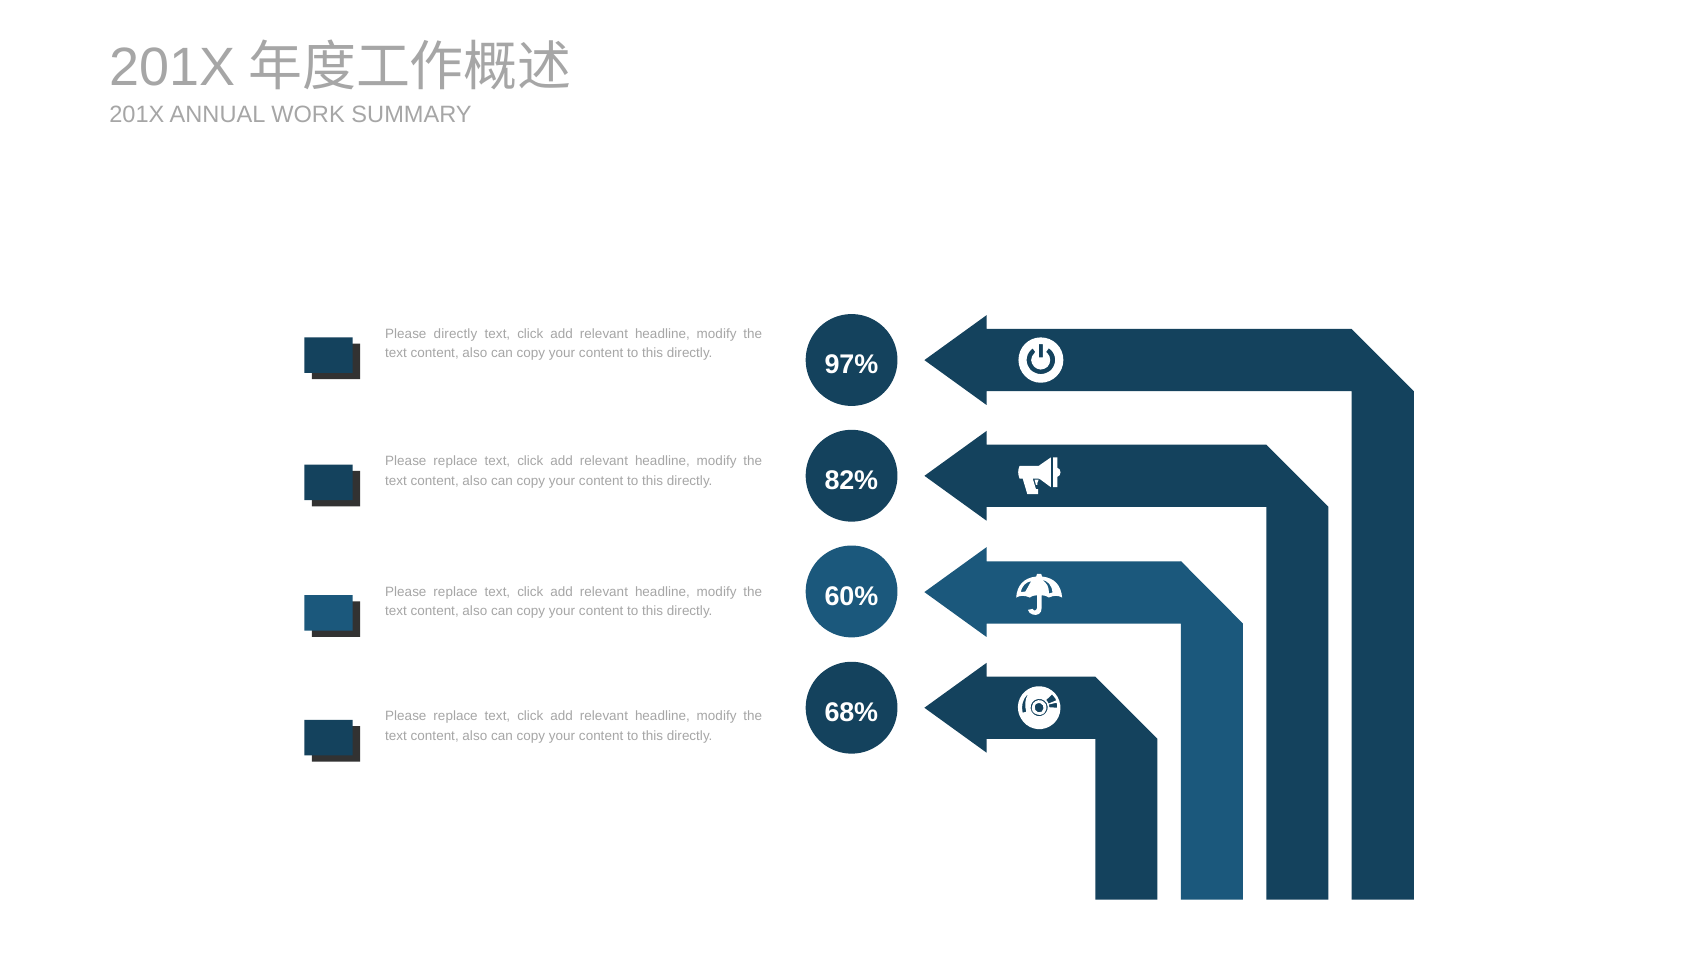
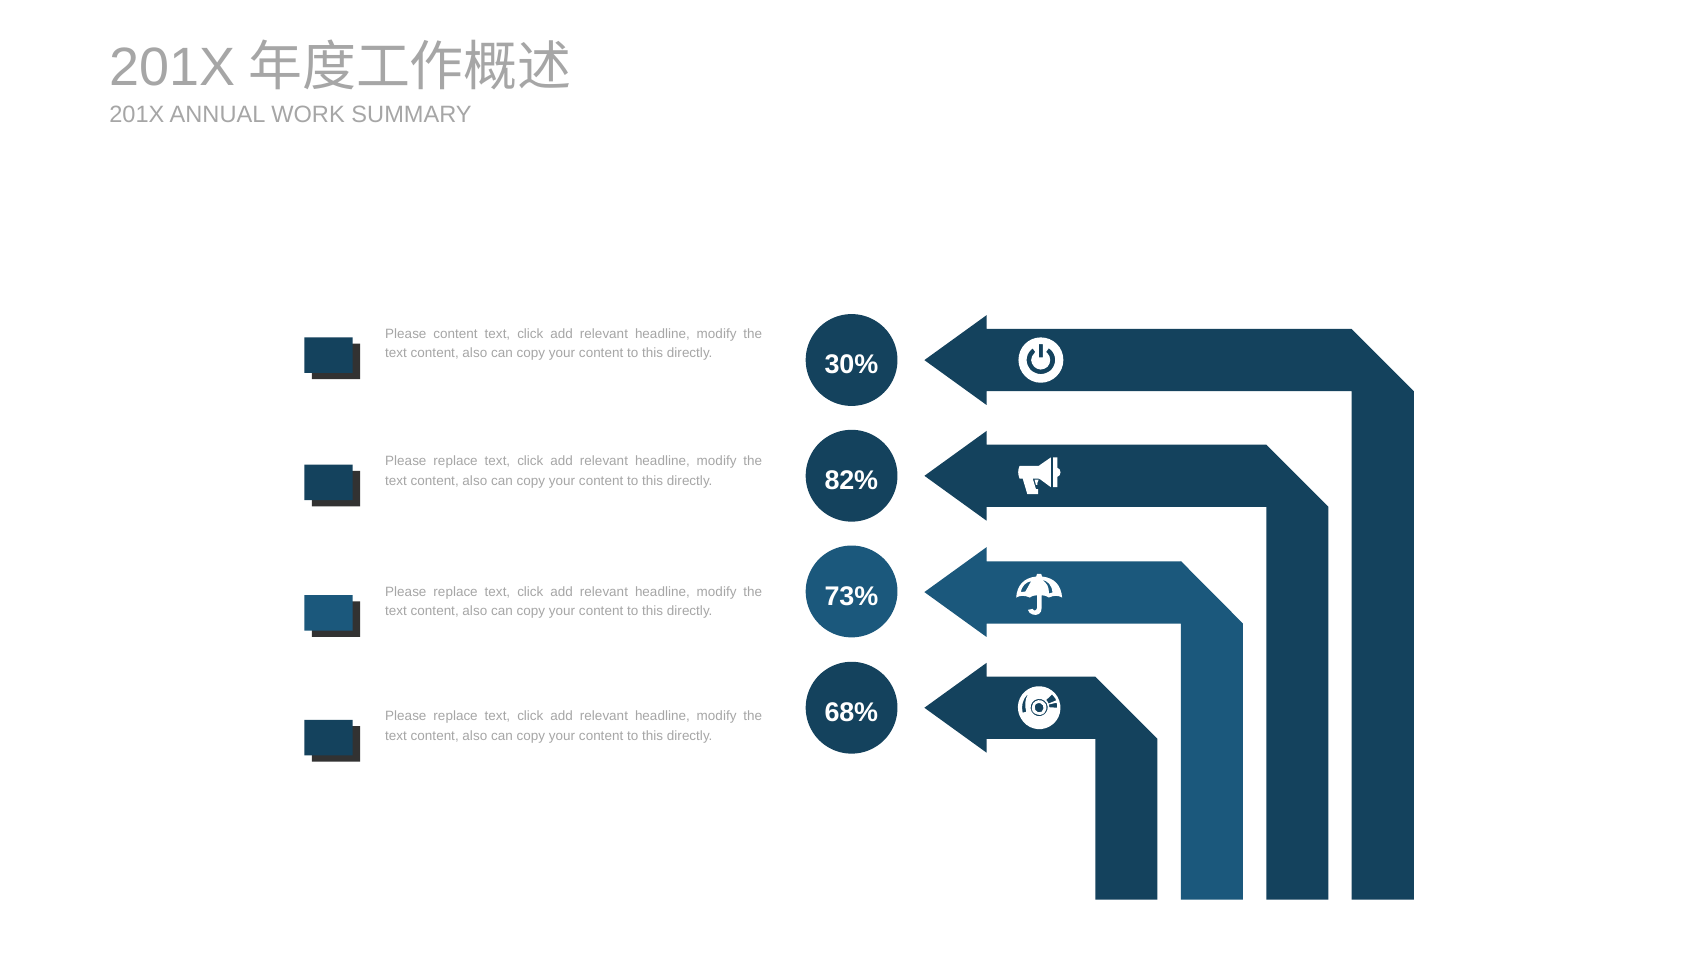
Please directly: directly -> content
97%: 97% -> 30%
60%: 60% -> 73%
